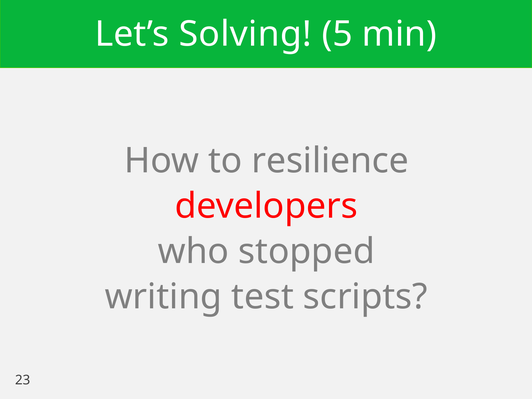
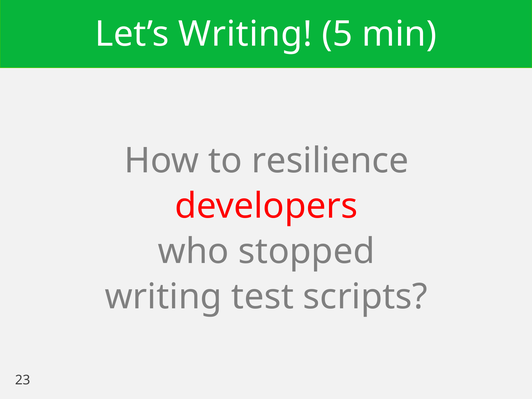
Let’s Solving: Solving -> Writing
